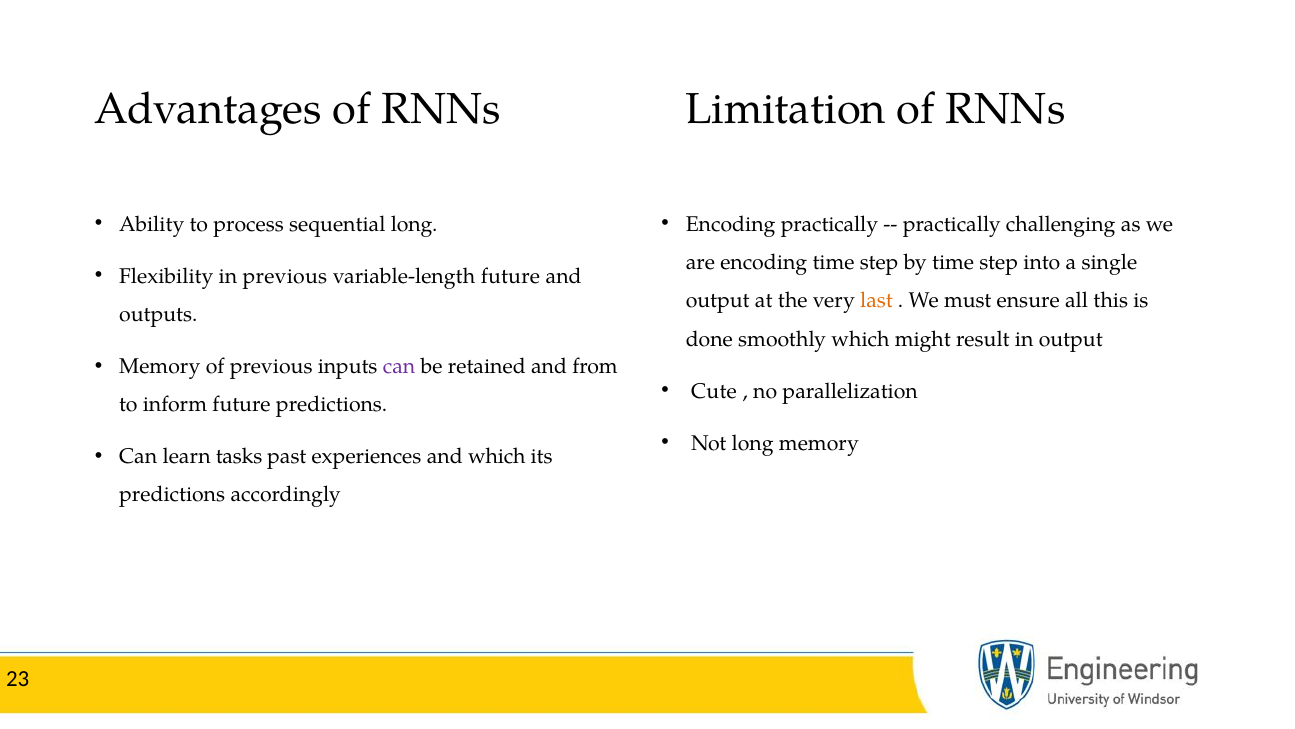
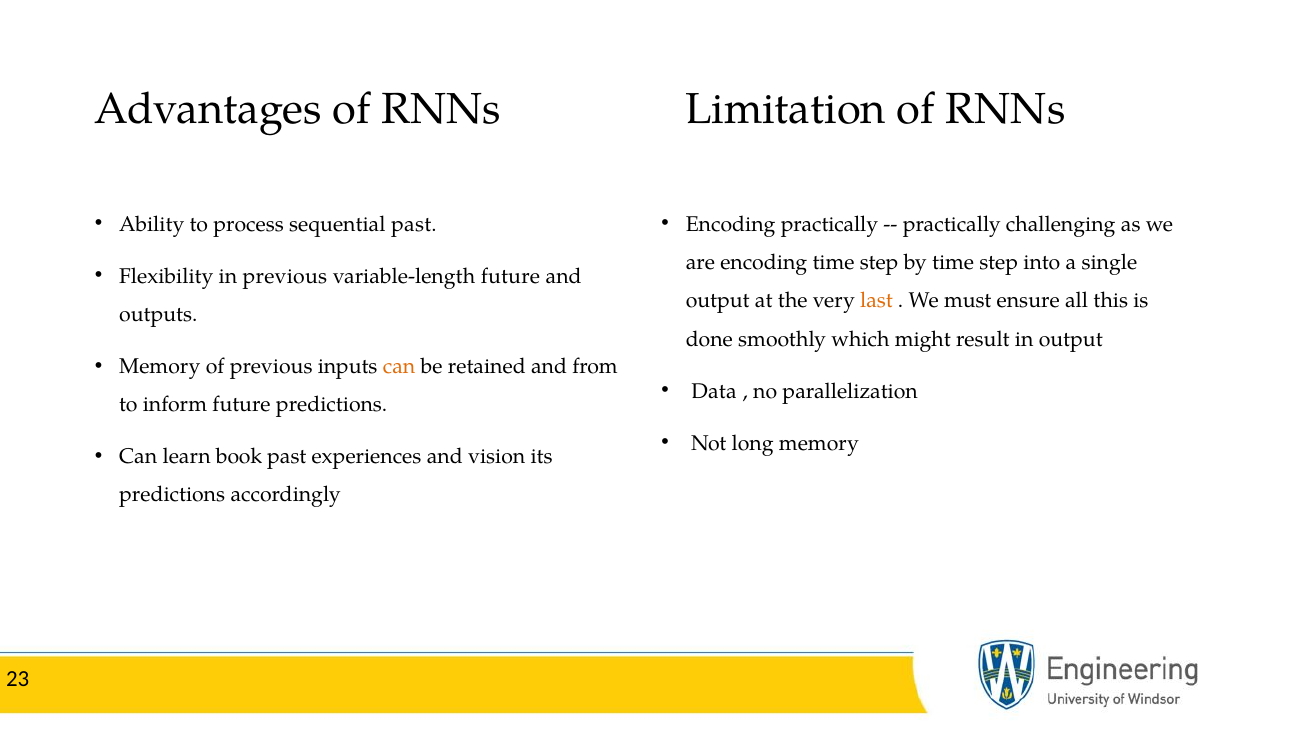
sequential long: long -> past
can at (399, 366) colour: purple -> orange
Cute: Cute -> Data
tasks: tasks -> book
and which: which -> vision
